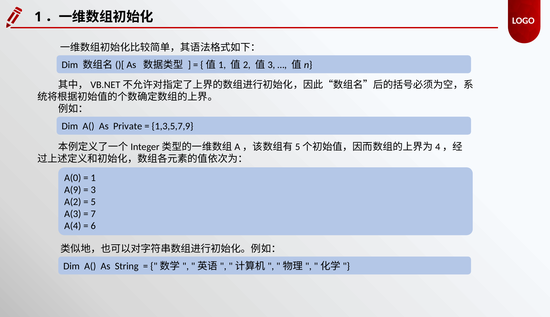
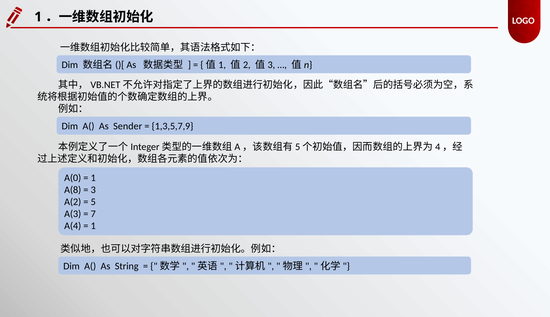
Private: Private -> Sender
A(9: A(9 -> A(8
6 at (93, 226): 6 -> 1
